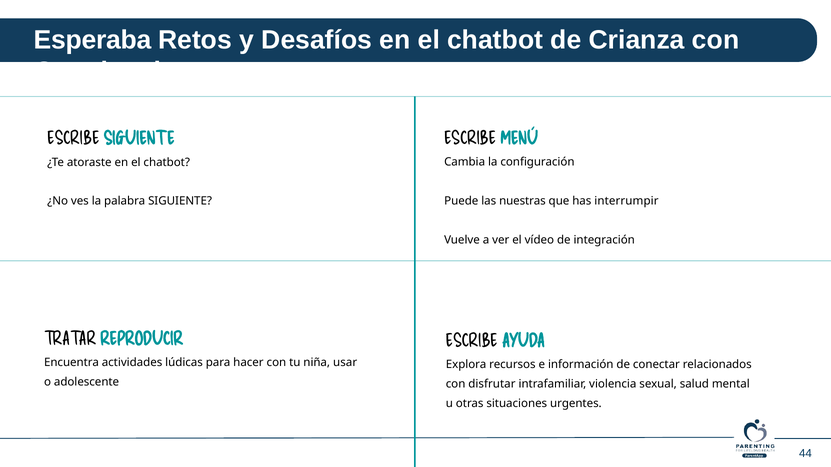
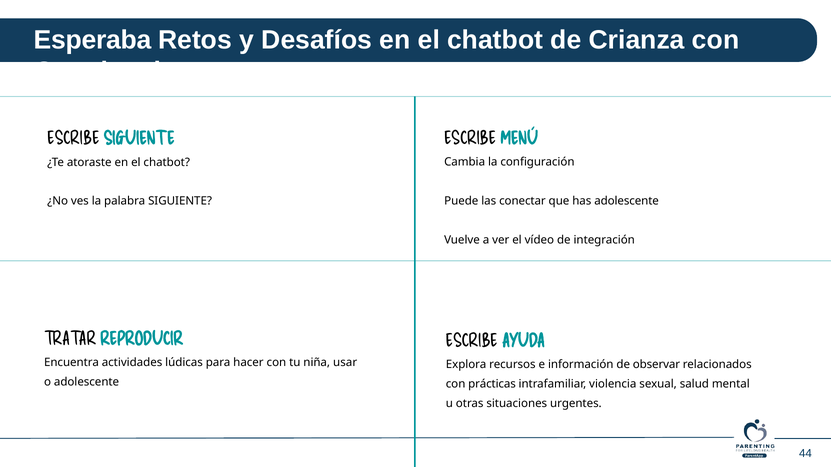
nuestras: nuestras -> conectar
has interrumpir: interrumpir -> adolescente
conectar: conectar -> observar
disfrutar: disfrutar -> prácticas
